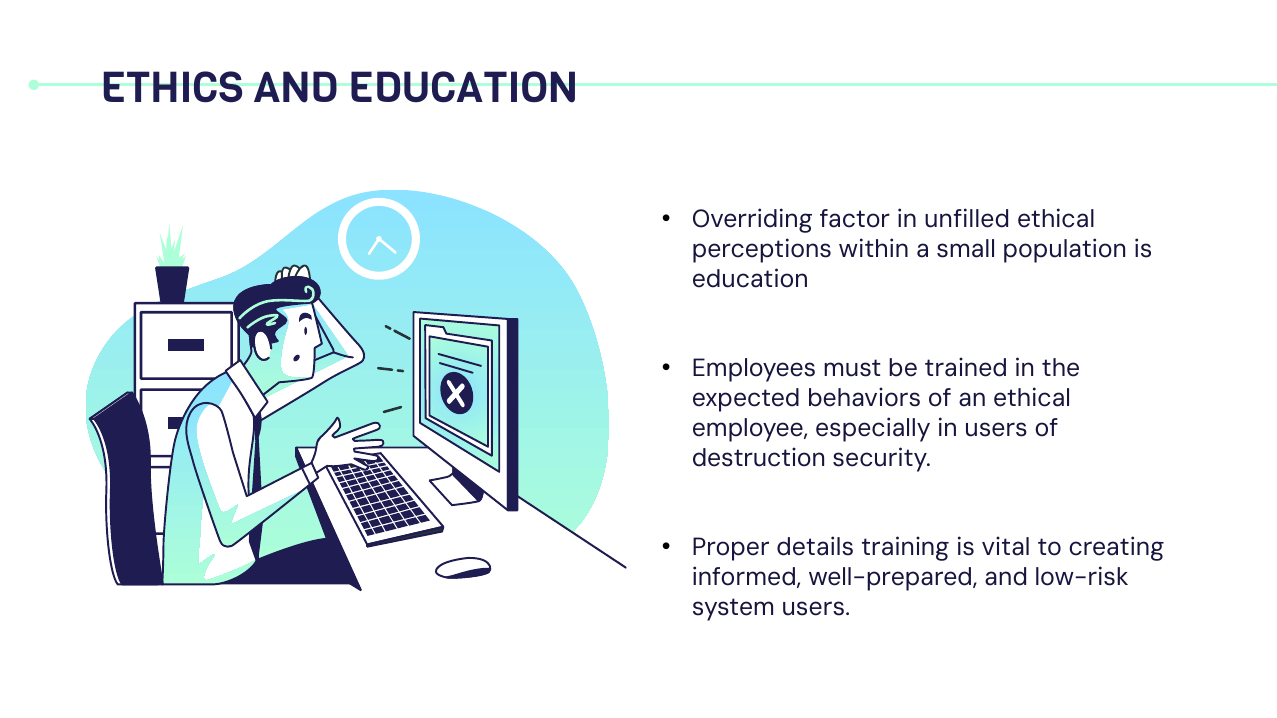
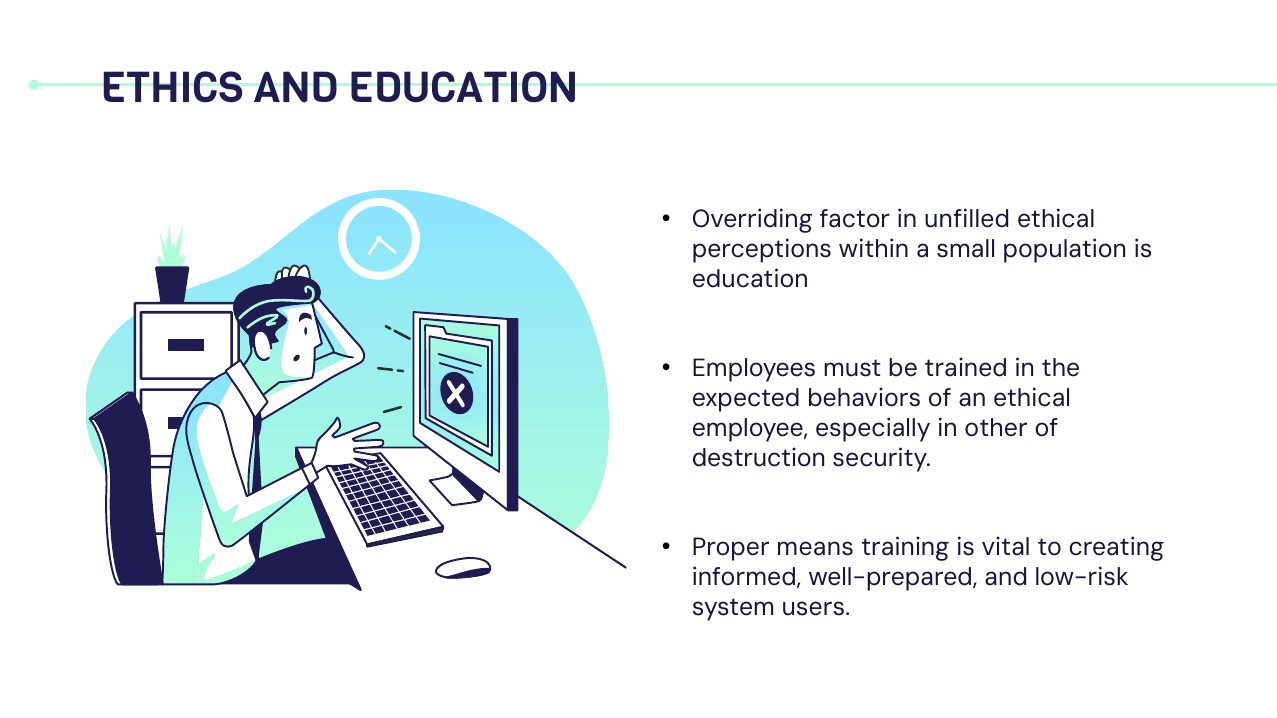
in users: users -> other
details: details -> means
